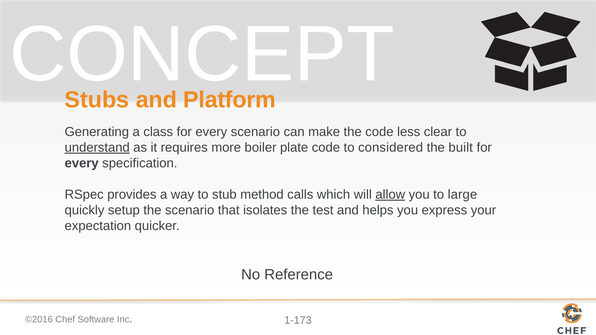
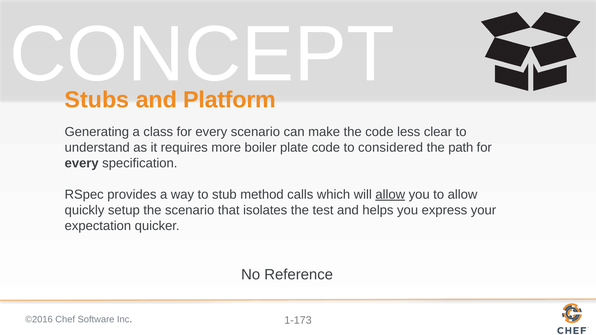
understand underline: present -> none
built: built -> path
to large: large -> allow
